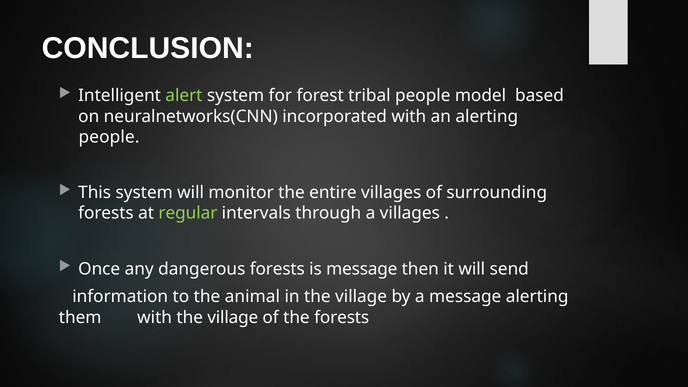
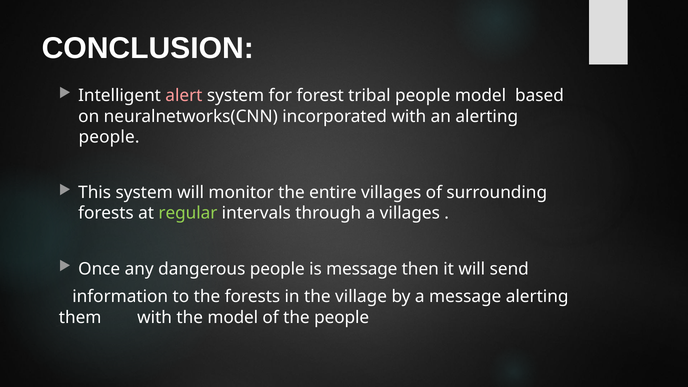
alert colour: light green -> pink
dangerous forests: forests -> people
the animal: animal -> forests
with the village: village -> model
the forests: forests -> people
